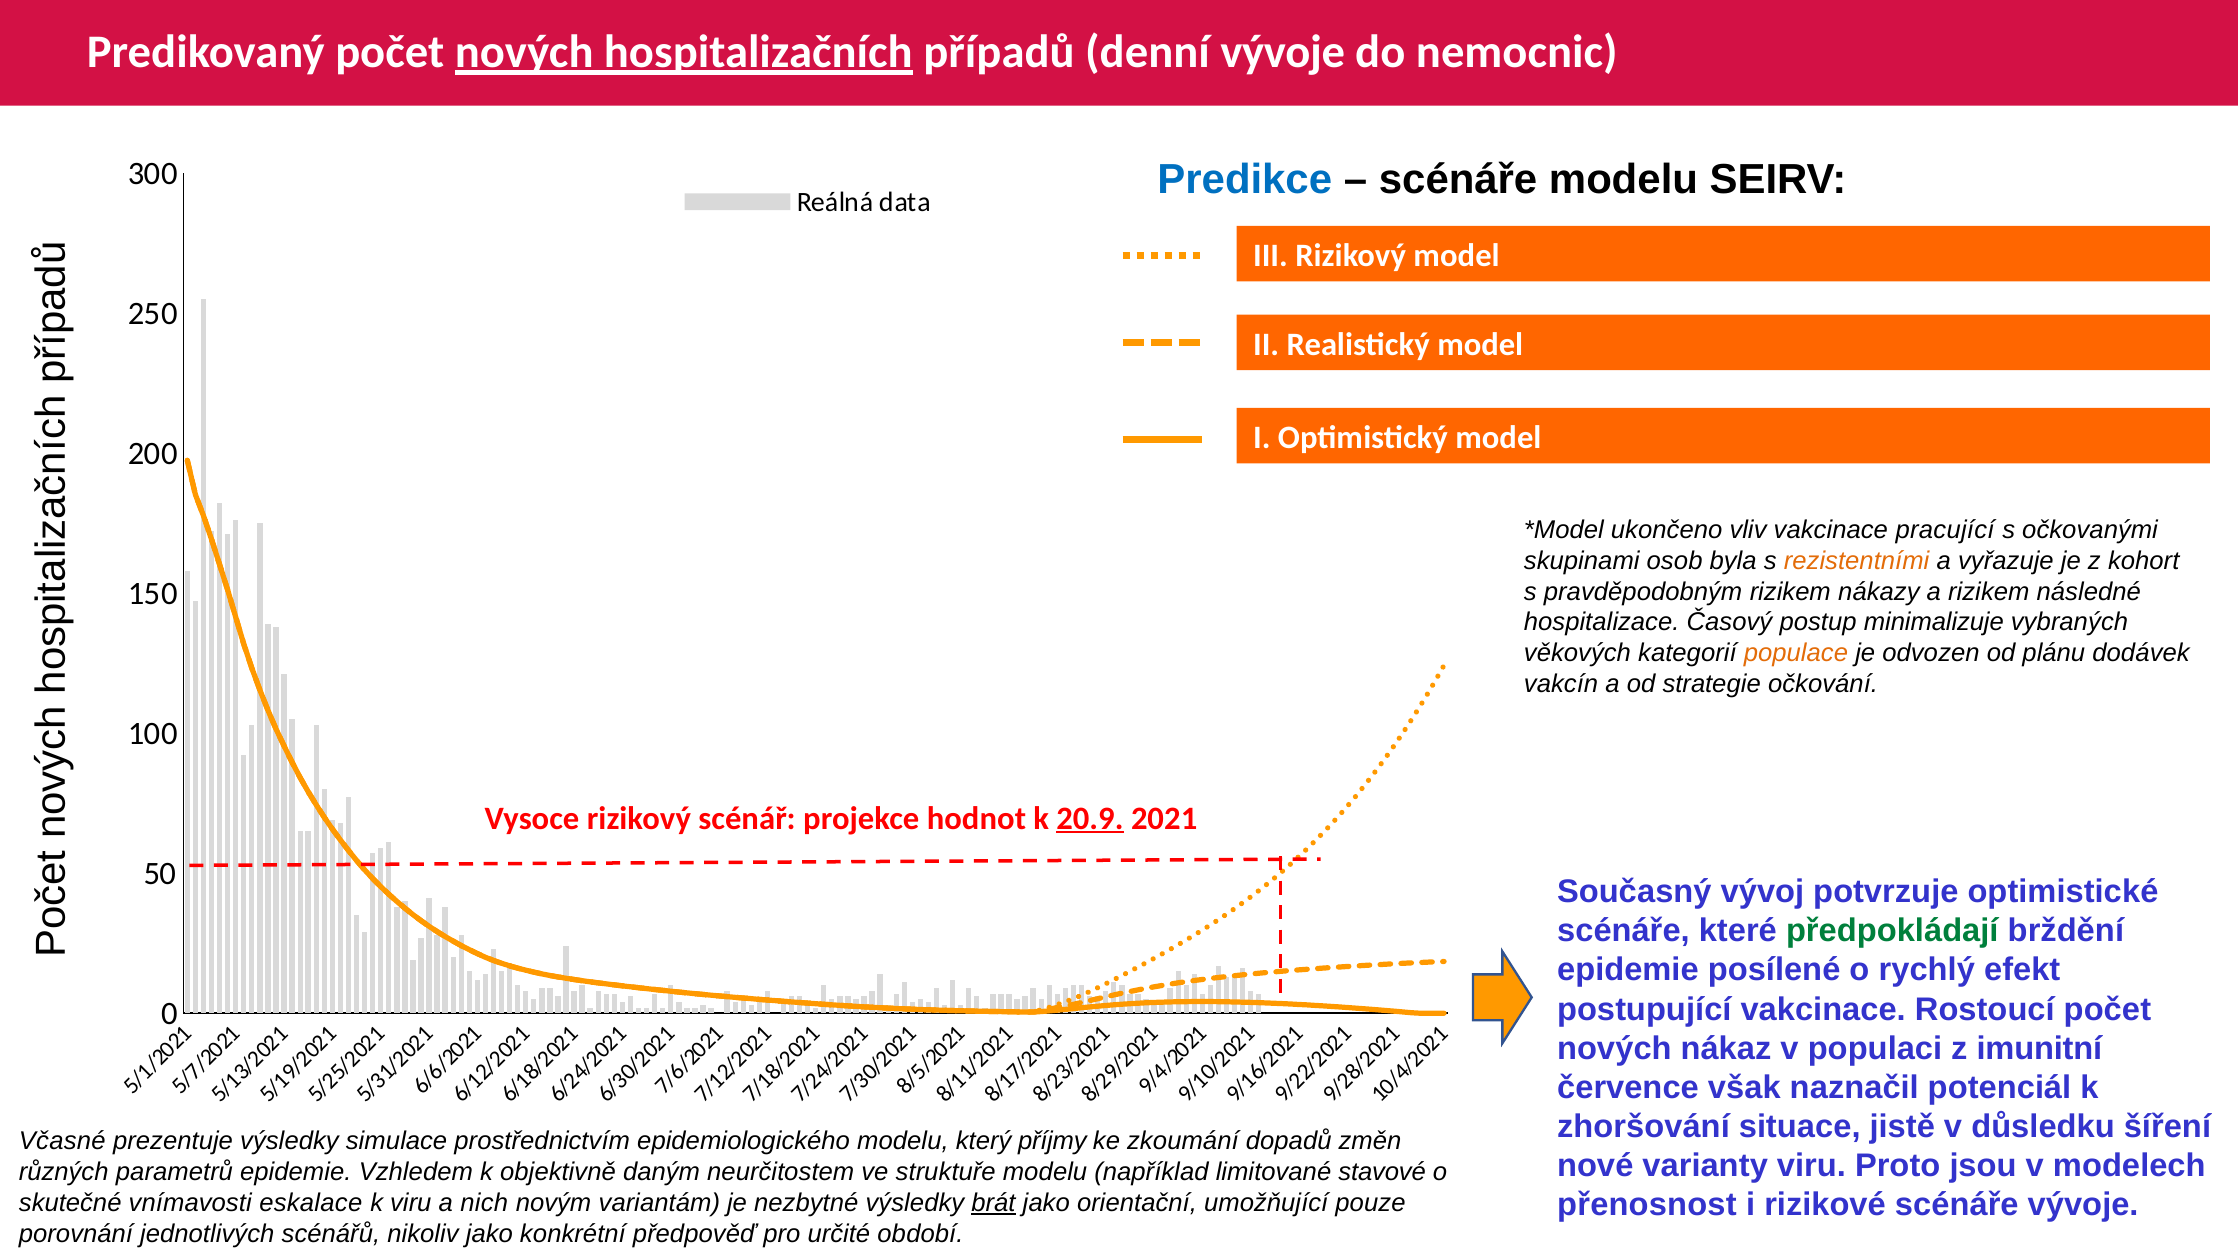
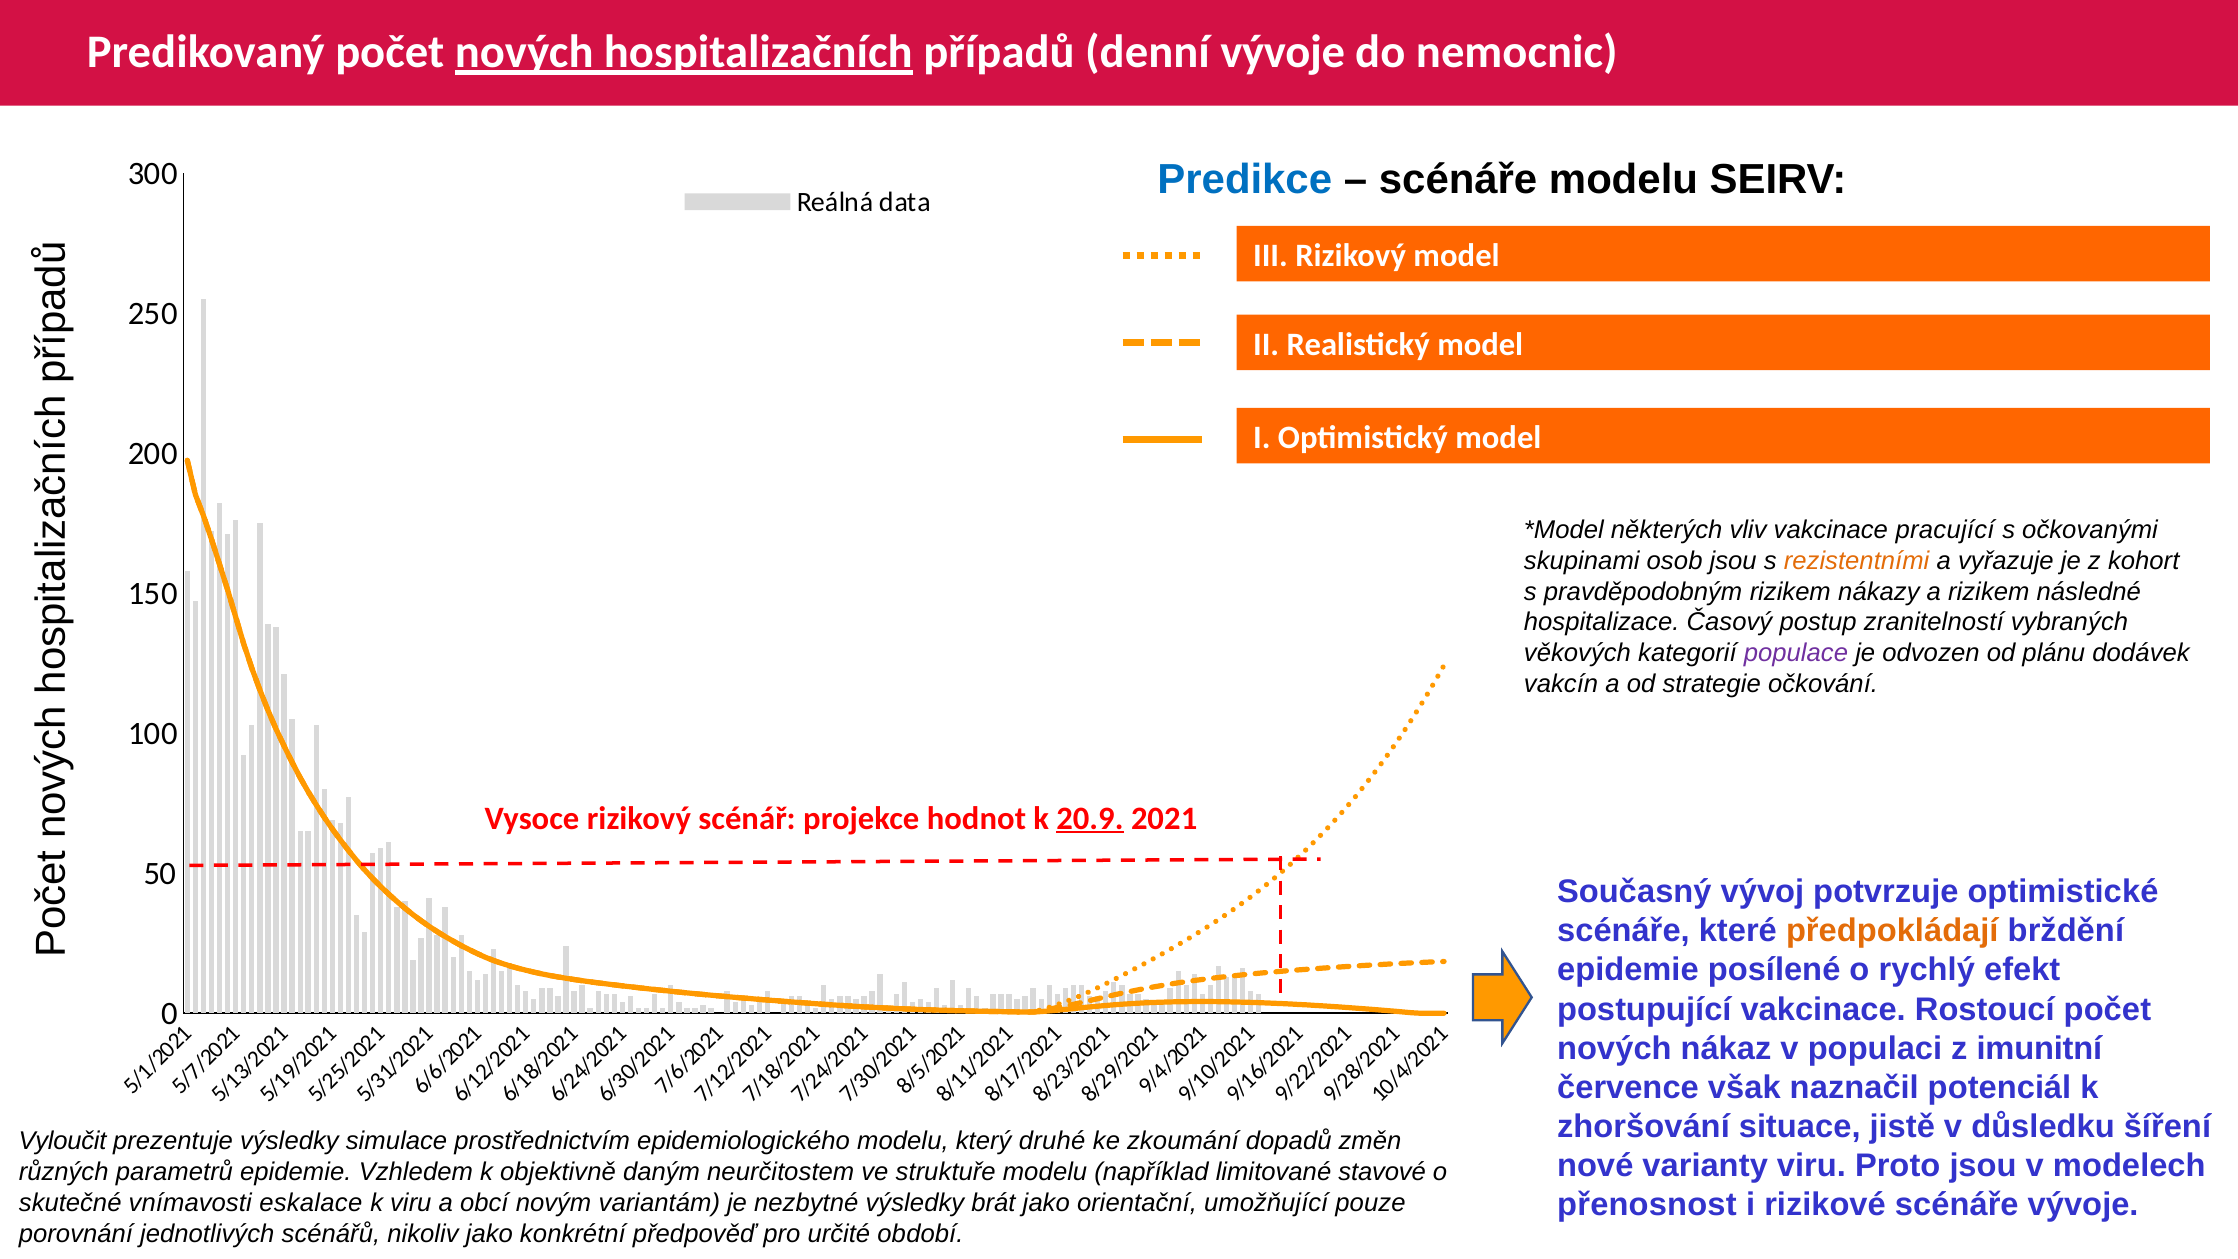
ukončeno: ukončeno -> některých
osob byla: byla -> jsou
minimalizuje: minimalizuje -> zranitelností
populace colour: orange -> purple
předpokládají colour: green -> orange
Včasné: Včasné -> Vyloučit
příjmy: příjmy -> druhé
nich: nich -> obcí
brát underline: present -> none
